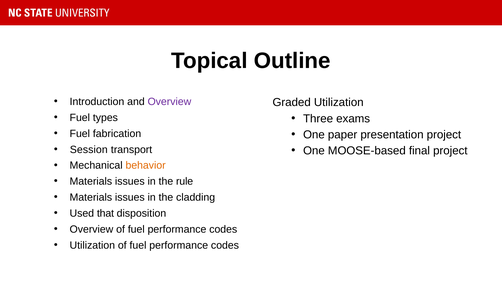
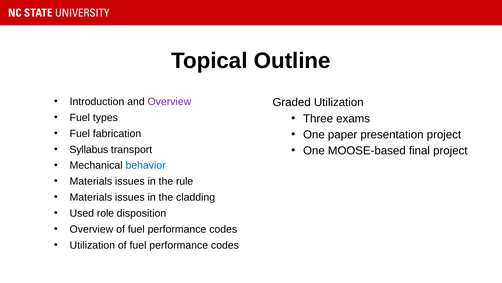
Session: Session -> Syllabus
behavior colour: orange -> blue
that: that -> role
